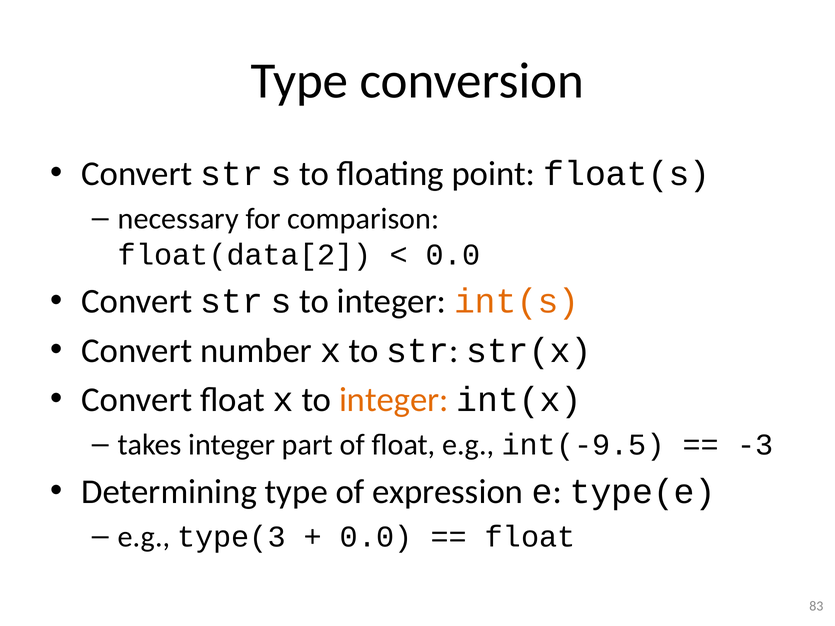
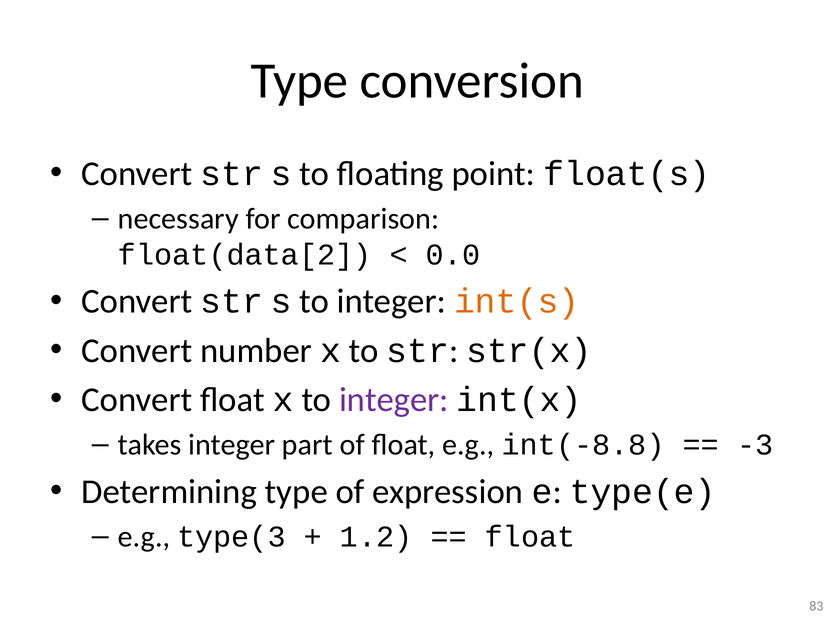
integer at (394, 400) colour: orange -> purple
int(-9.5: int(-9.5 -> int(-8.8
0.0 at (376, 537): 0.0 -> 1.2
